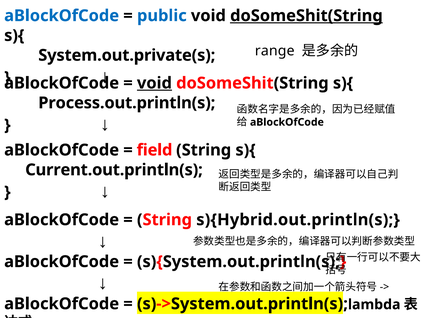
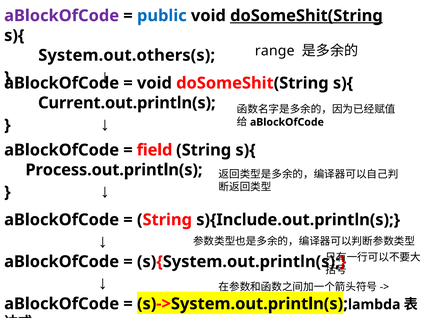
aBlockOfCode at (62, 16) colour: blue -> purple
System.out.private(s: System.out.private(s -> System.out.others(s
void at (154, 83) underline: present -> none
Process.out.println(s: Process.out.println(s -> Current.out.println(s
Current.out.println(s: Current.out.println(s -> Process.out.println(s
s){Hybrid.out.println(s: s){Hybrid.out.println(s -> s){Include.out.println(s
